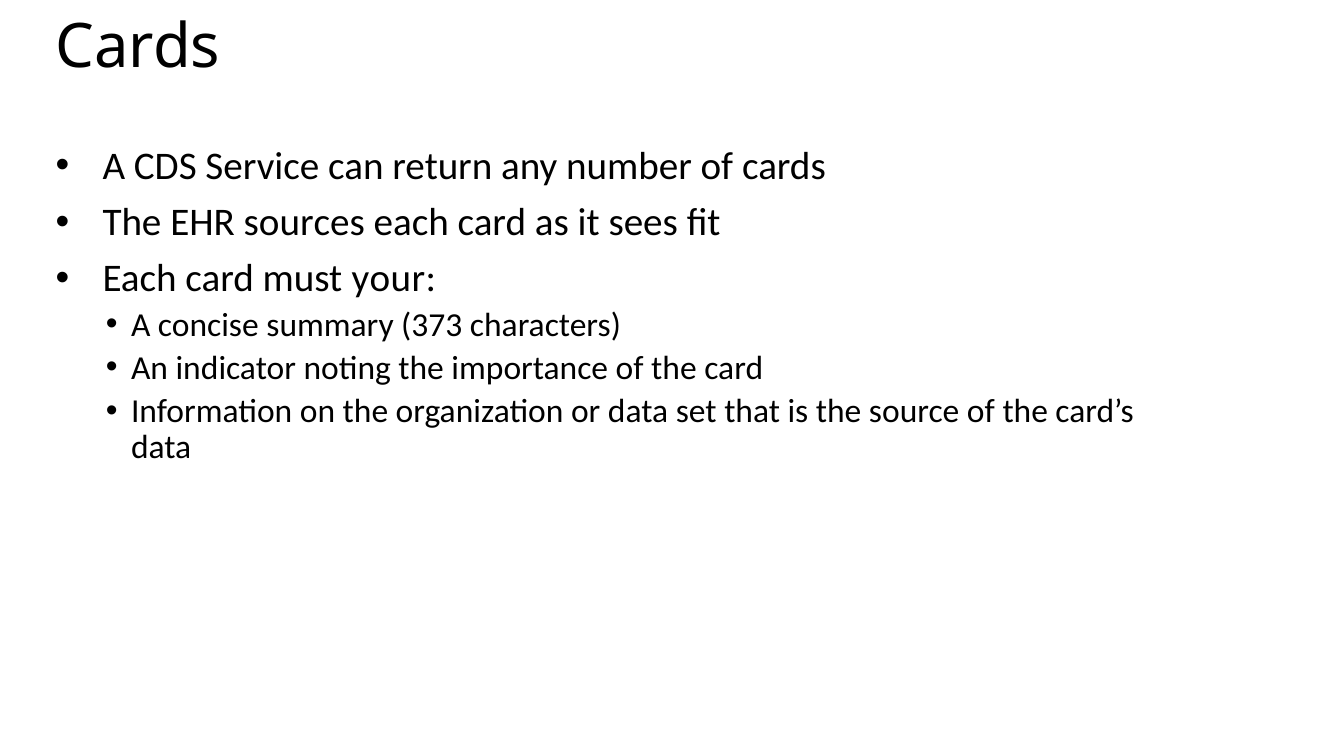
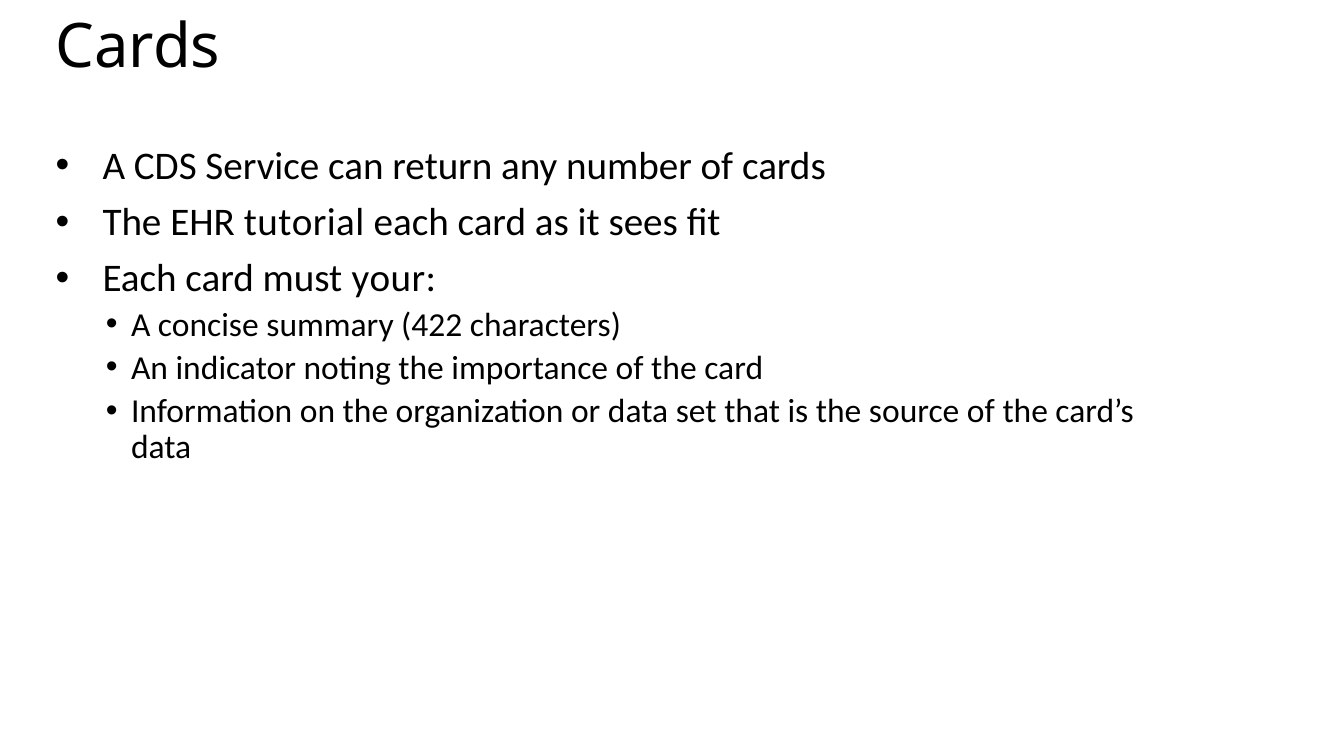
sources: sources -> tutorial
373: 373 -> 422
